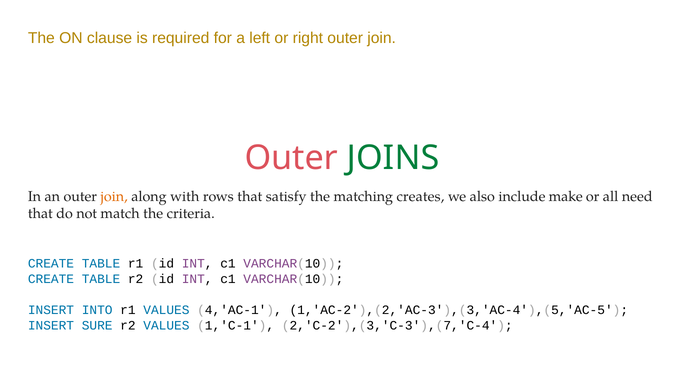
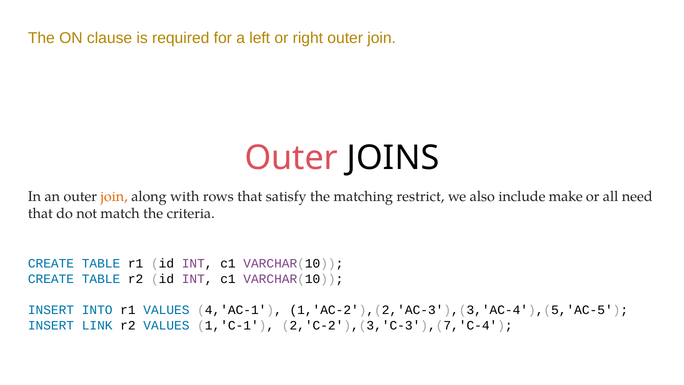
JOINS colour: green -> black
creates: creates -> restrict
SURE: SURE -> LINK
